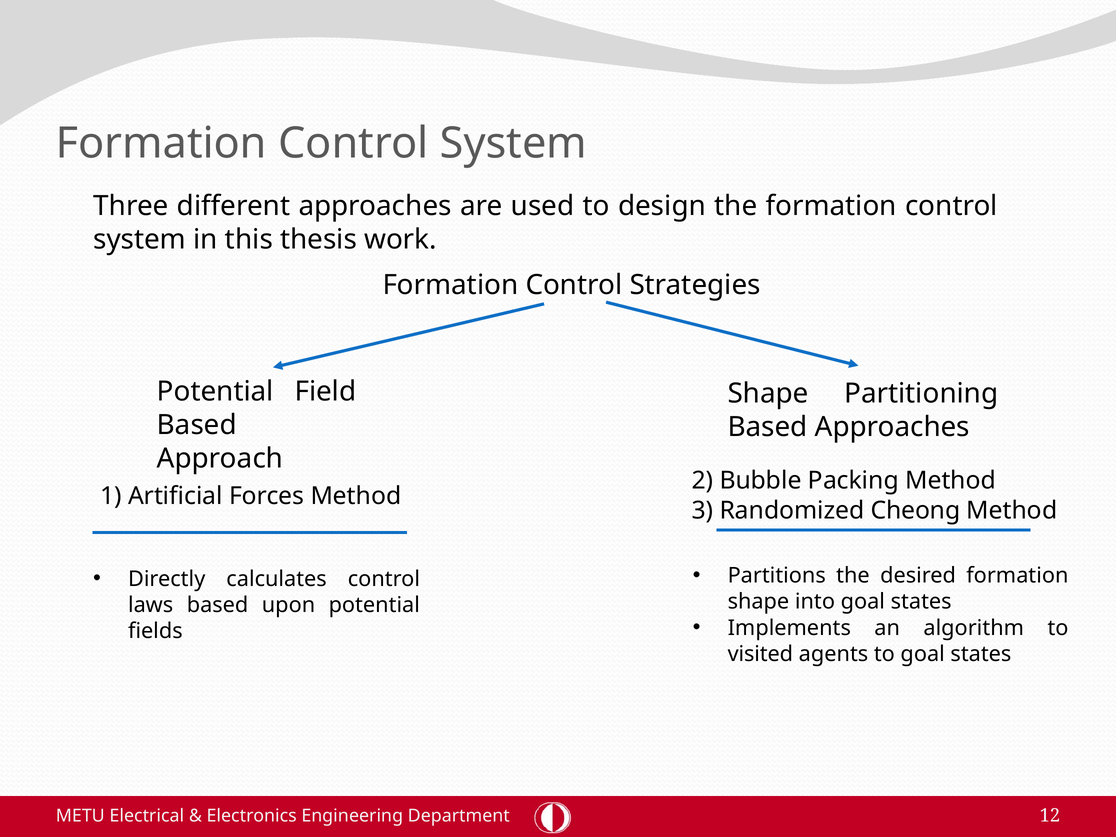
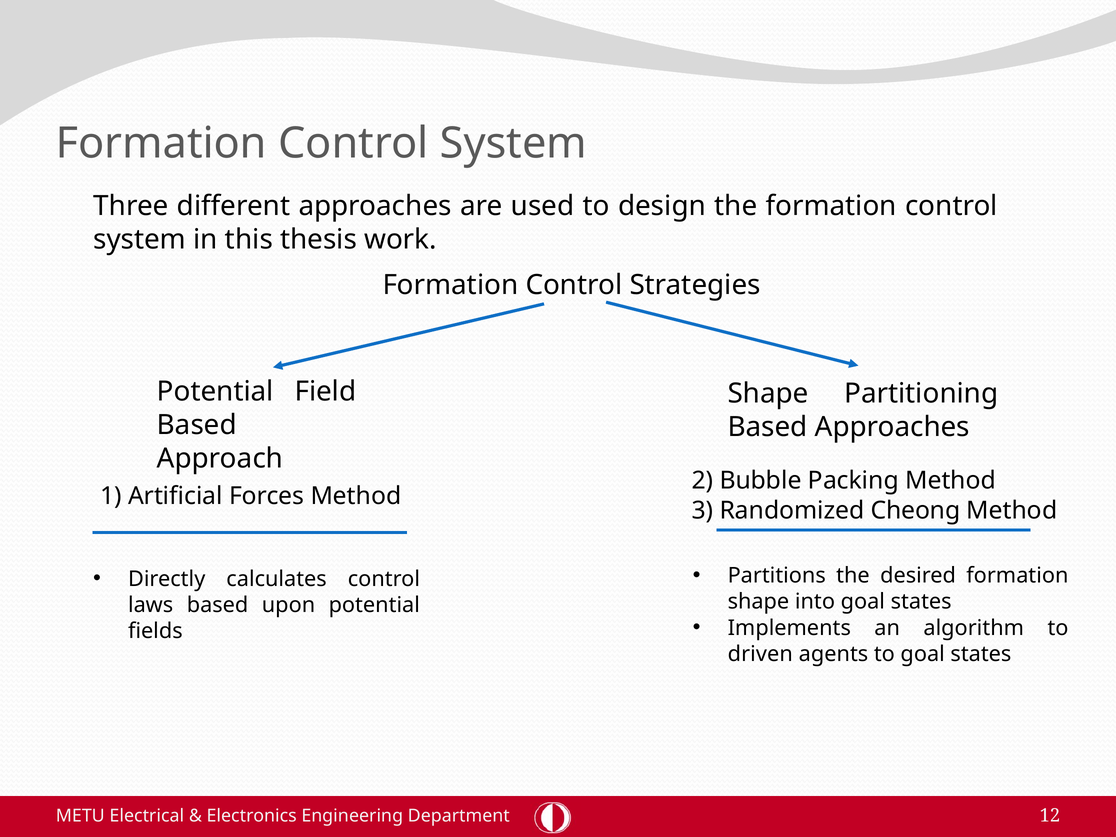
visited: visited -> driven
